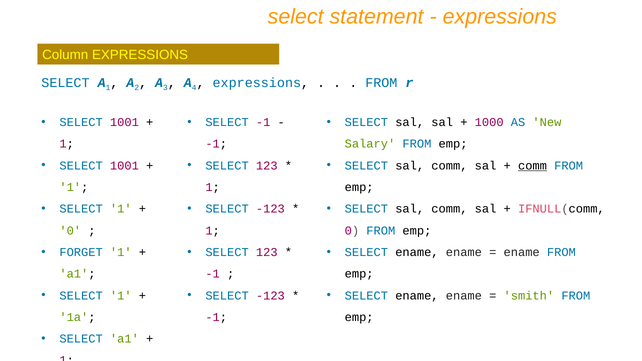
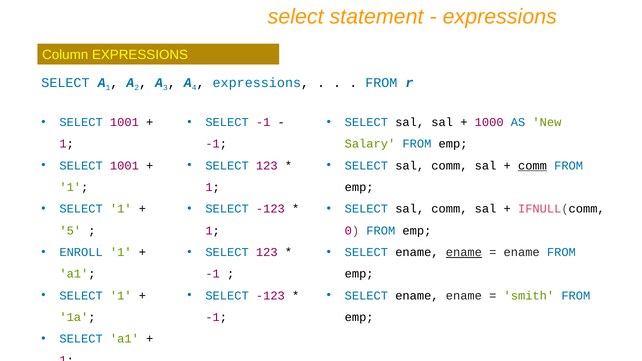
0 at (70, 231): 0 -> 5
FORGET: FORGET -> ENROLL
ename at (464, 252) underline: none -> present
